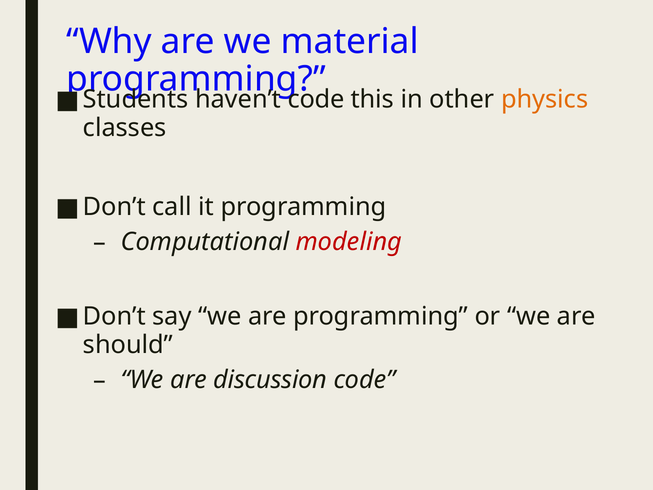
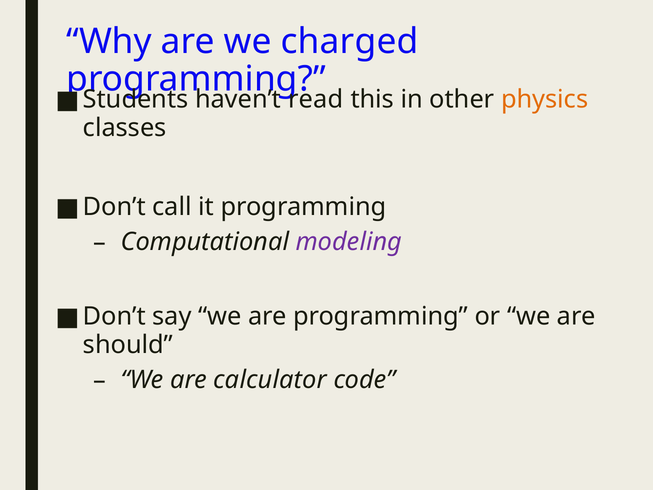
material: material -> charged
code at (316, 99): code -> read
modeling colour: red -> purple
discussion: discussion -> calculator
